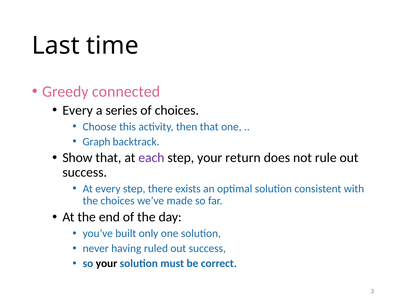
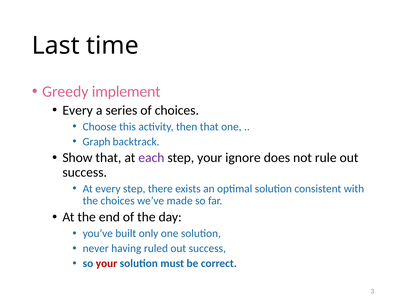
connected: connected -> implement
return: return -> ignore
your at (107, 263) colour: black -> red
